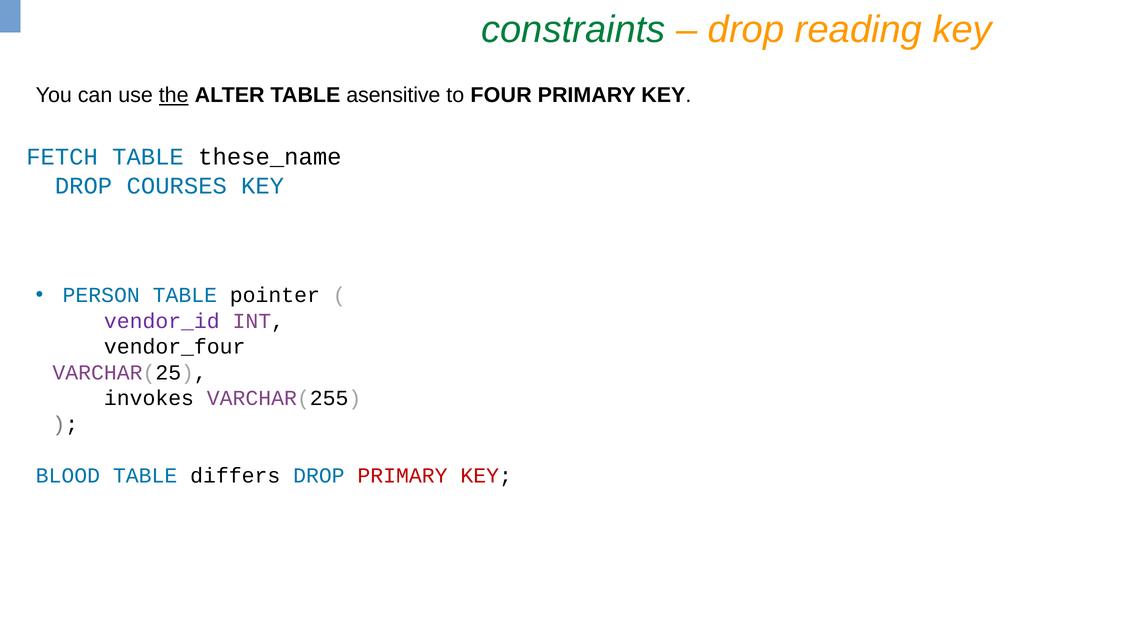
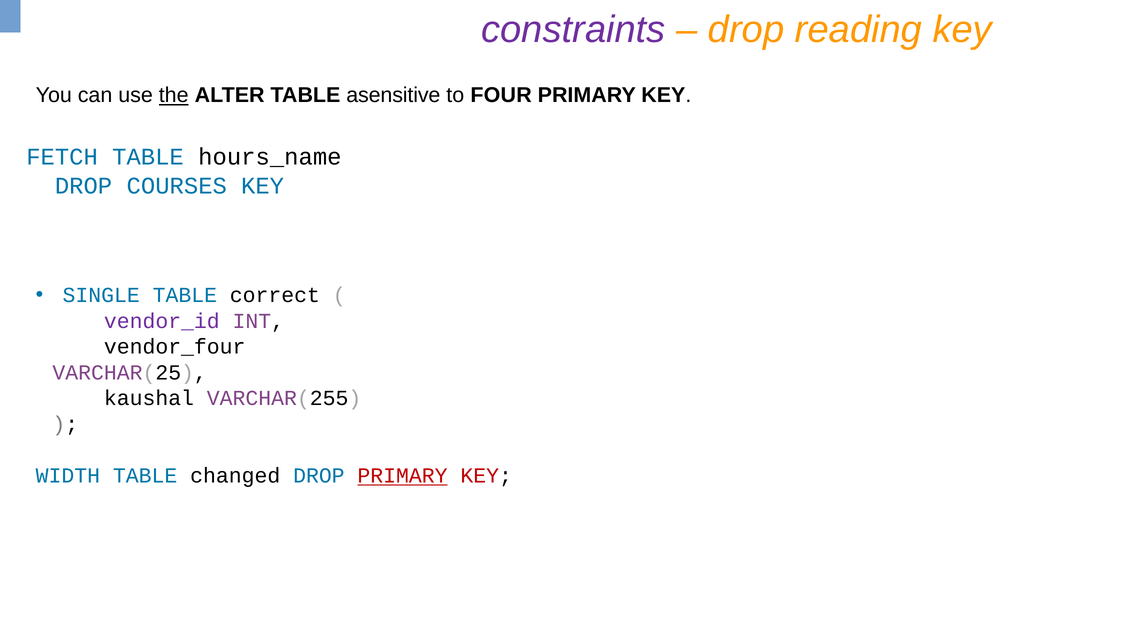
constraints colour: green -> purple
these_name: these_name -> hours_name
PERSON: PERSON -> SINGLE
pointer: pointer -> correct
invokes: invokes -> kaushal
BLOOD: BLOOD -> WIDTH
differs: differs -> changed
PRIMARY at (403, 475) underline: none -> present
